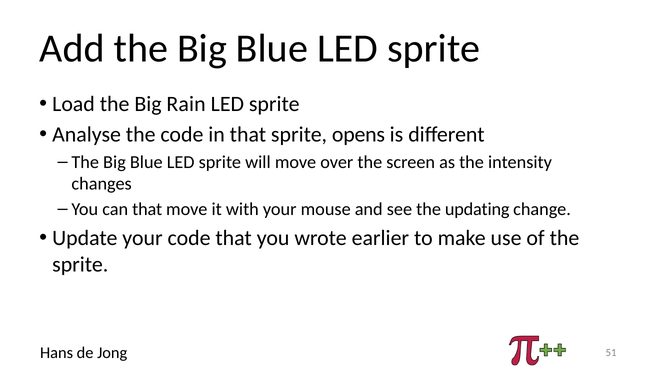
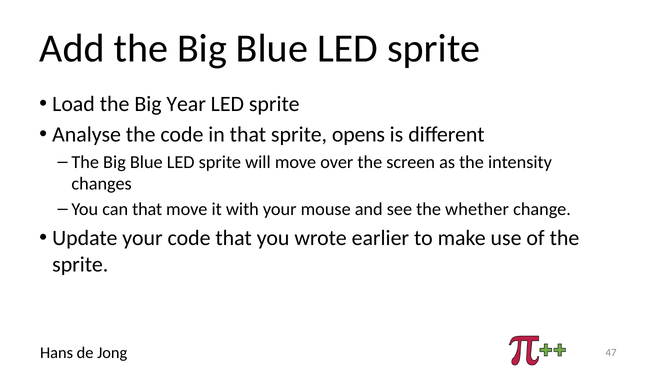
Rain: Rain -> Year
updating: updating -> whether
51: 51 -> 47
